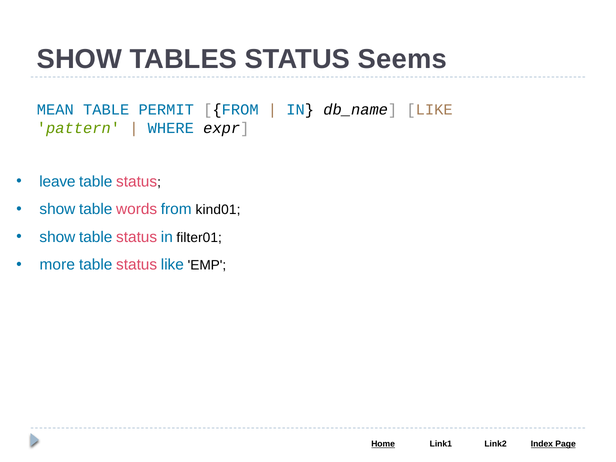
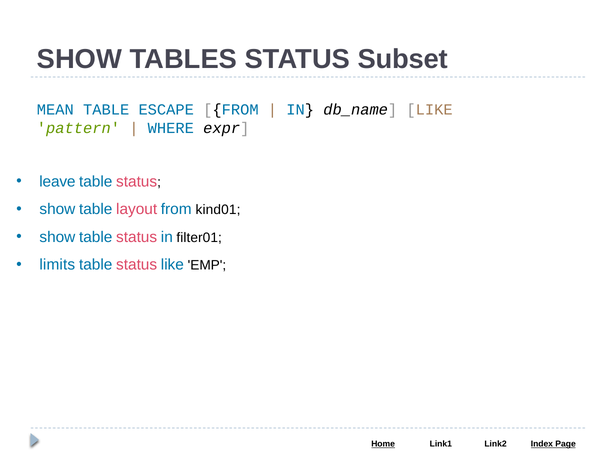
Seems: Seems -> Subset
PERMIT: PERMIT -> ESCAPE
words: words -> layout
more: more -> limits
